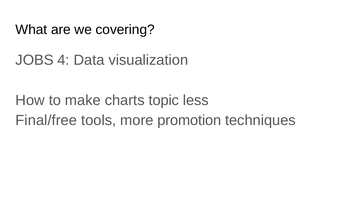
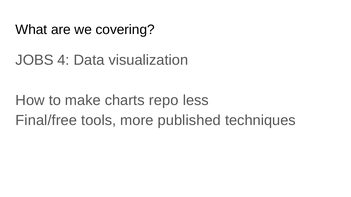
topic: topic -> repo
promotion: promotion -> published
